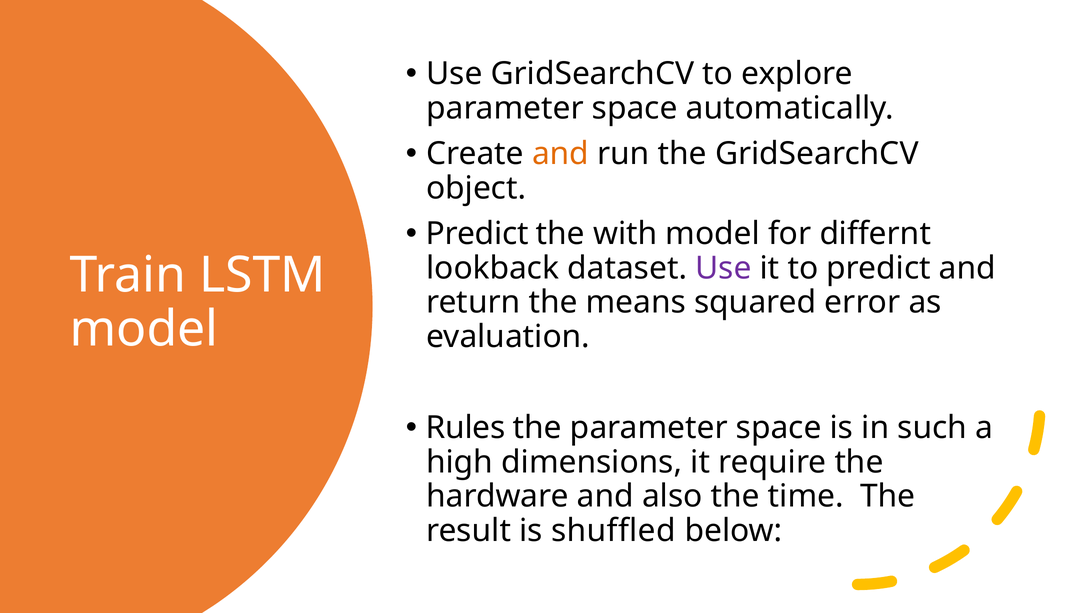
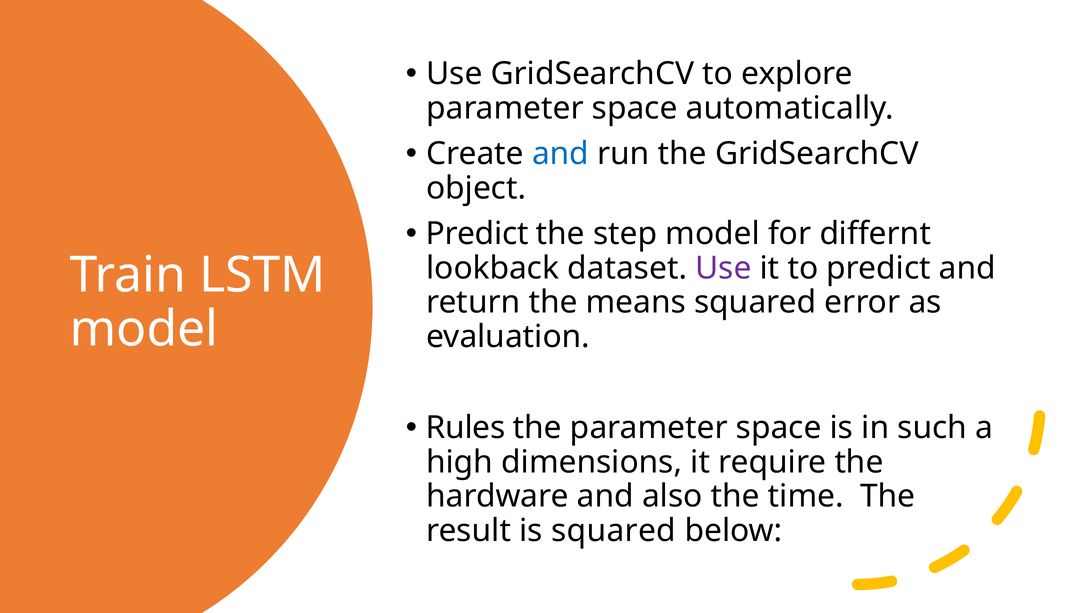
and at (560, 154) colour: orange -> blue
with: with -> step
is shuffled: shuffled -> squared
